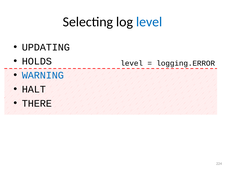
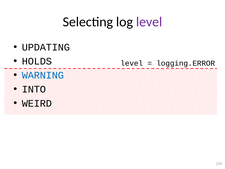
level at (149, 22) colour: blue -> purple
HALT: HALT -> INTO
THERE: THERE -> WEIRD
